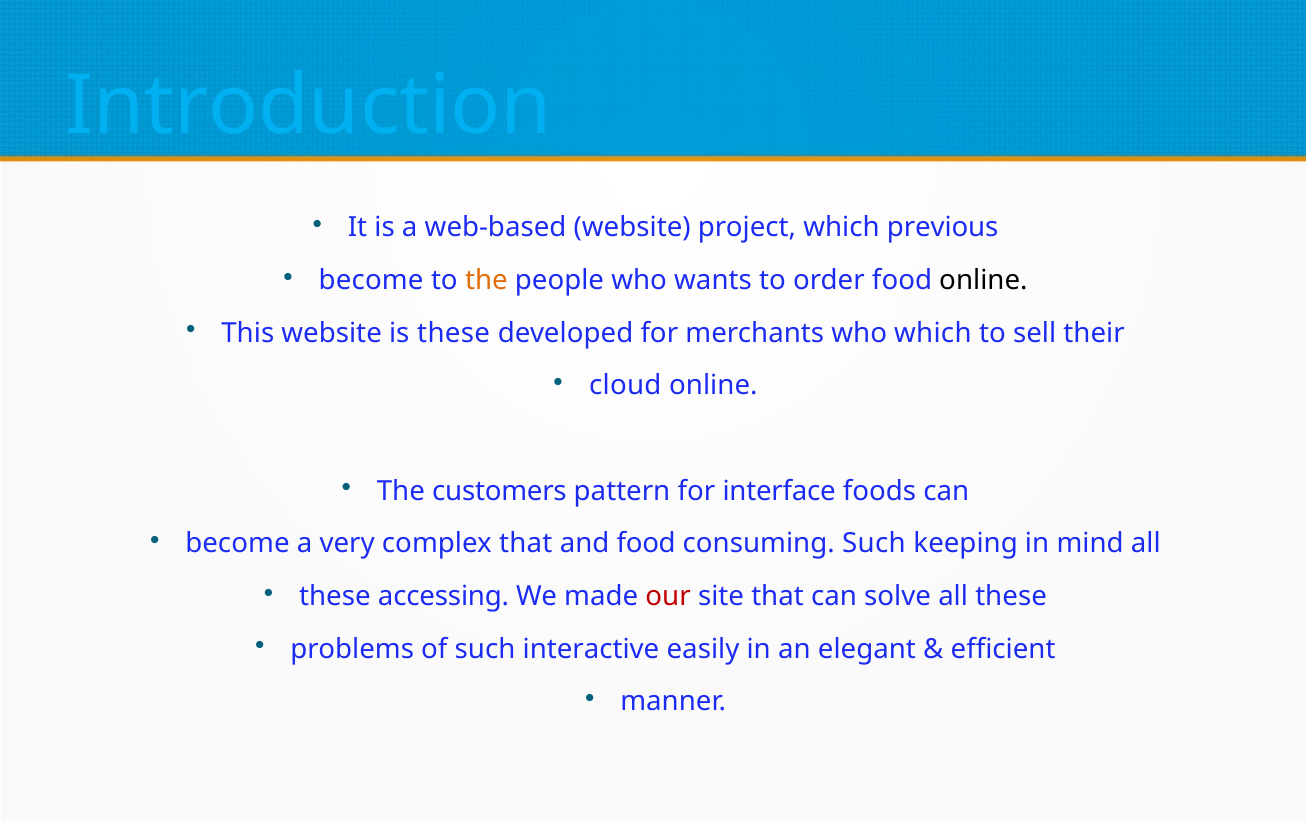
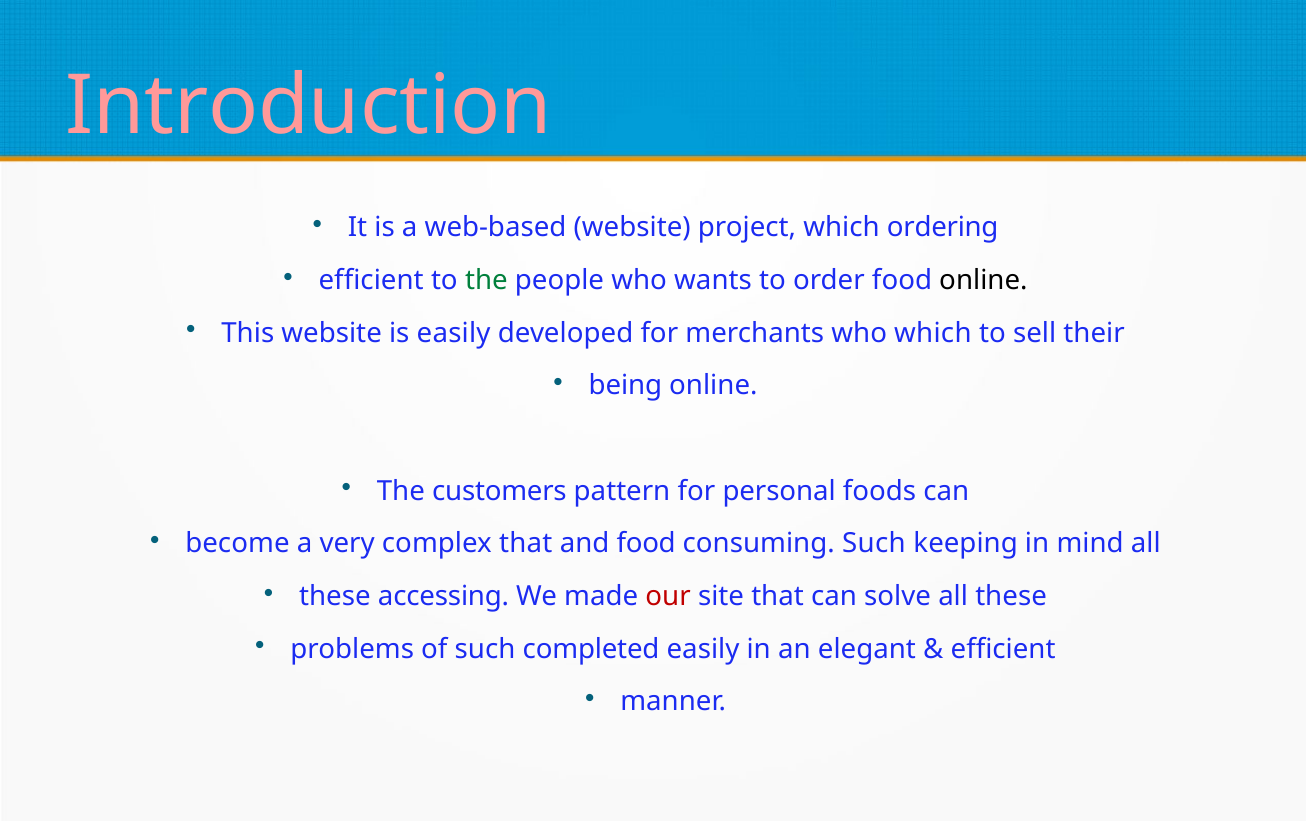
Introduction colour: light blue -> pink
previous: previous -> ordering
become at (371, 280): become -> efficient
the at (486, 280) colour: orange -> green
is these: these -> easily
cloud: cloud -> being
interface: interface -> personal
interactive: interactive -> completed
